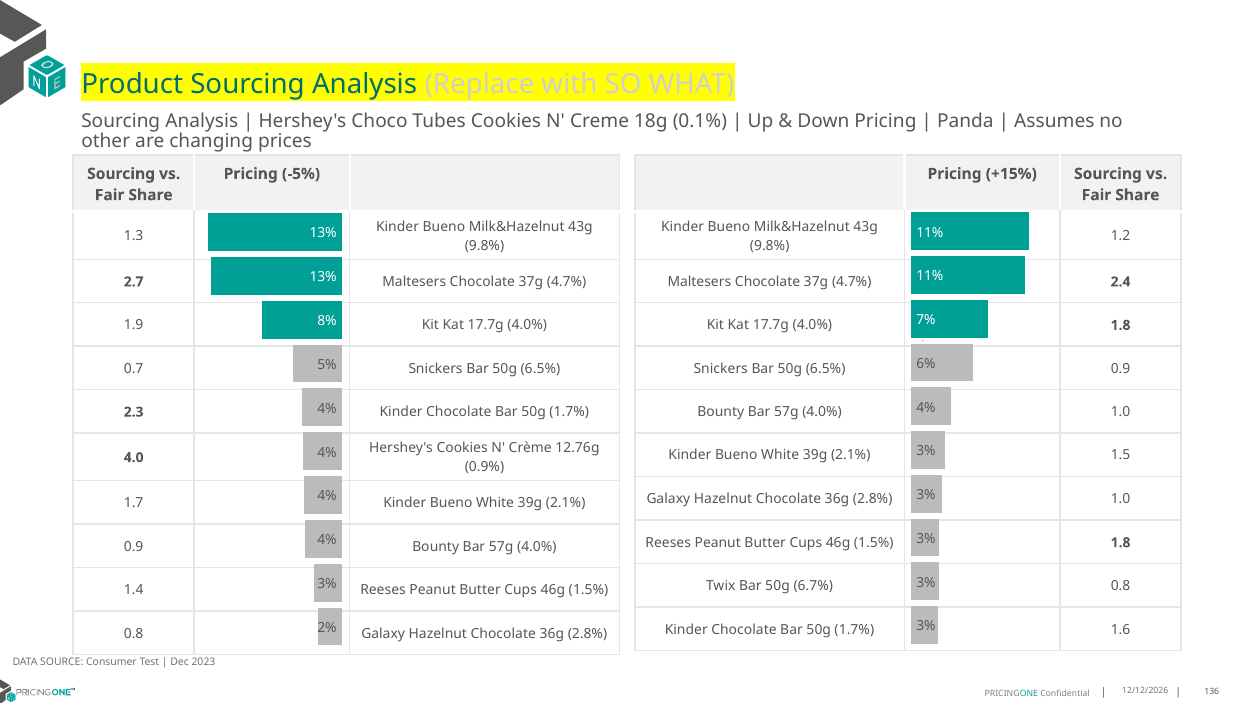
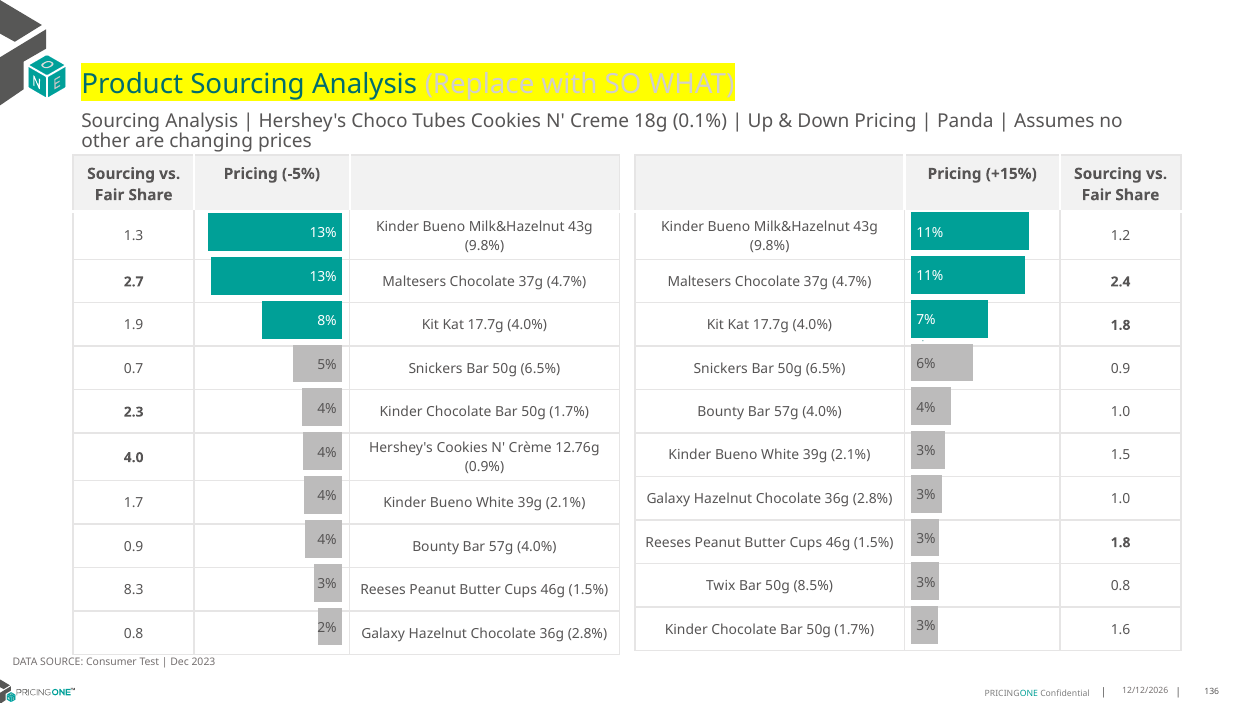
6.7%: 6.7% -> 8.5%
1.4: 1.4 -> 8.3
